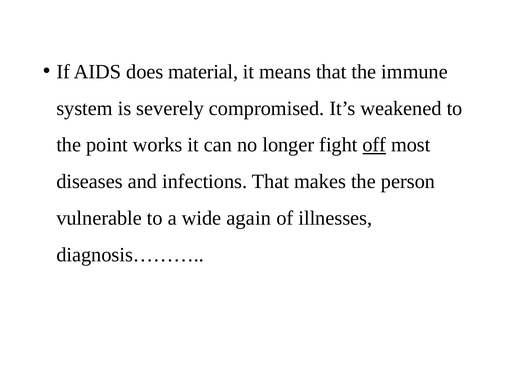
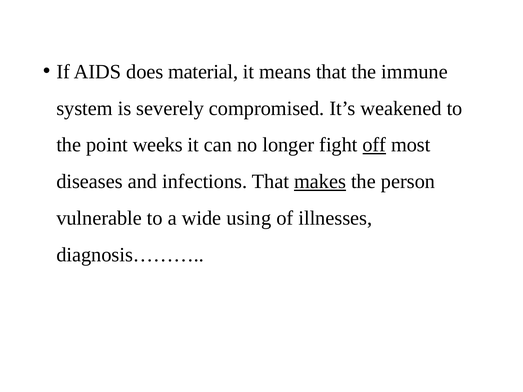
works: works -> weeks
makes underline: none -> present
again: again -> using
